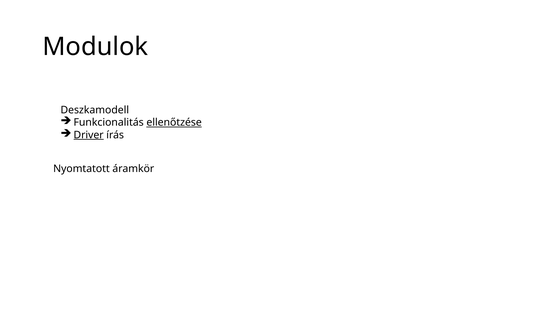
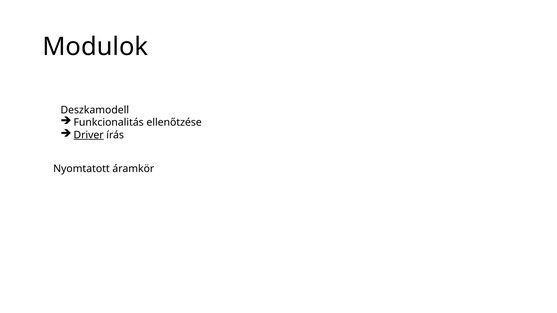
ellenőtzése underline: present -> none
